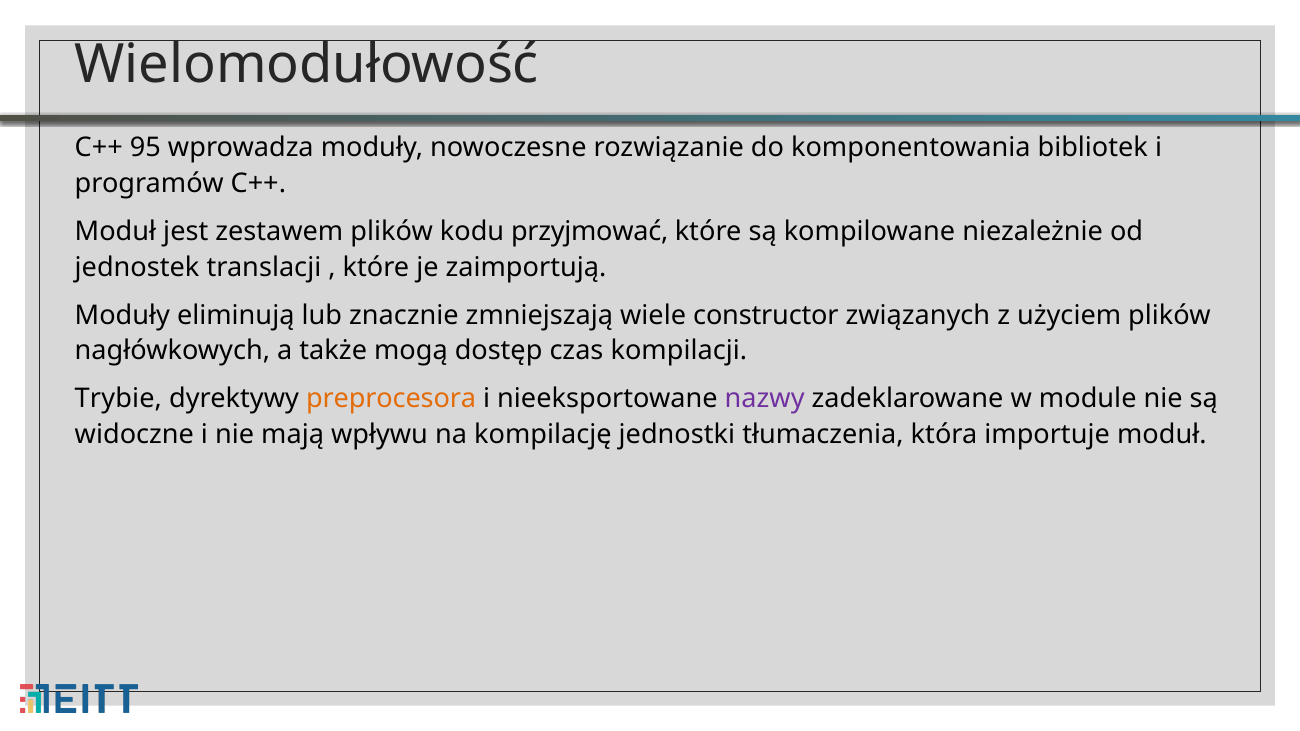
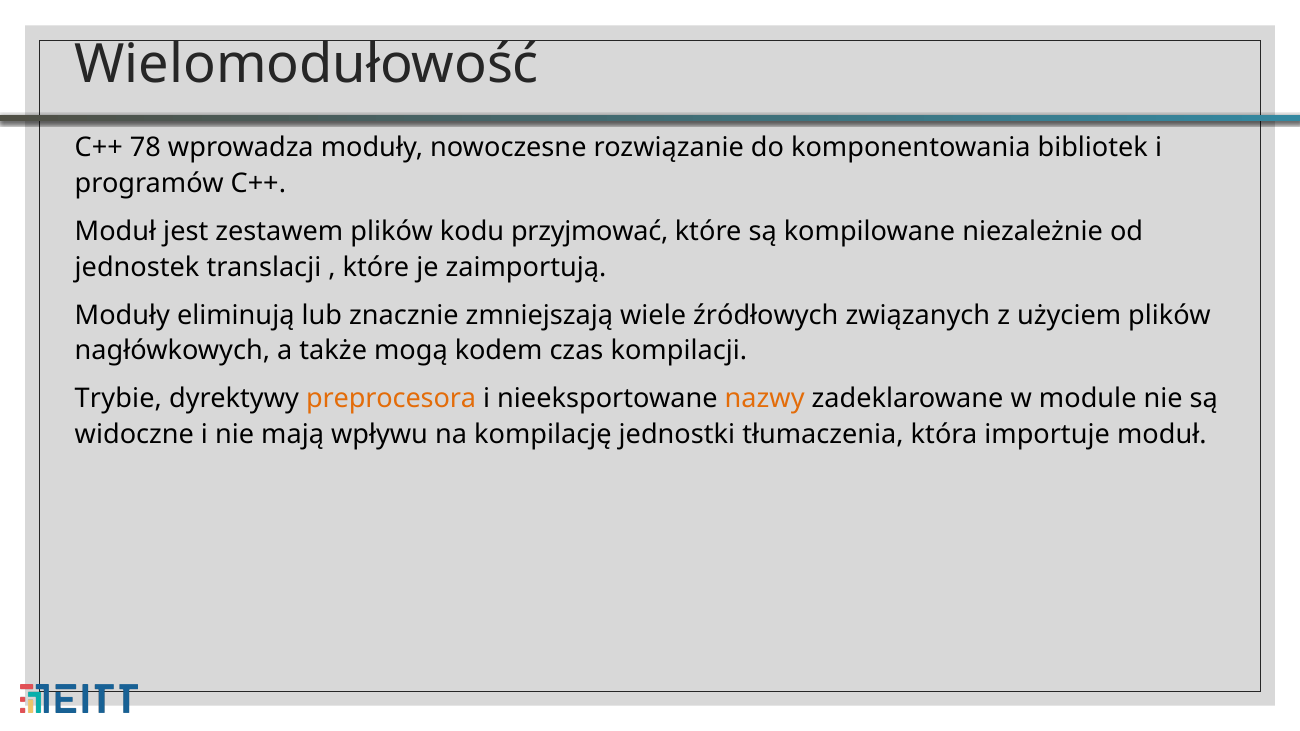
95: 95 -> 78
constructor: constructor -> źródłowych
dostęp: dostęp -> kodem
nazwy colour: purple -> orange
